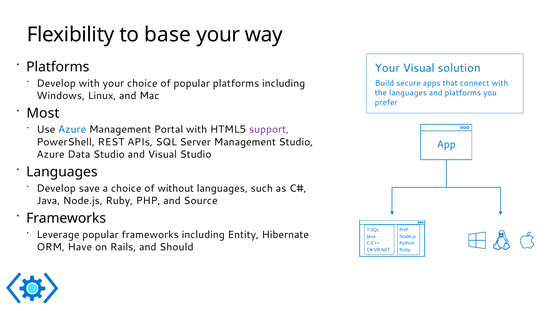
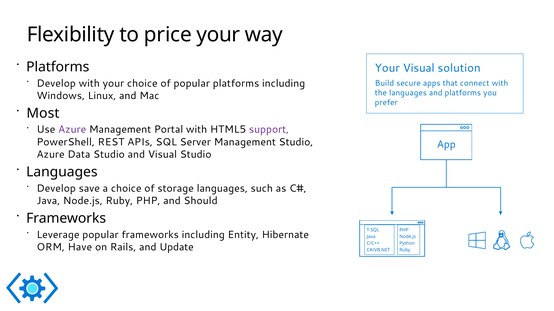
base: base -> price
Azure at (72, 130) colour: blue -> purple
without: without -> storage
Source: Source -> Should
Should: Should -> Update
